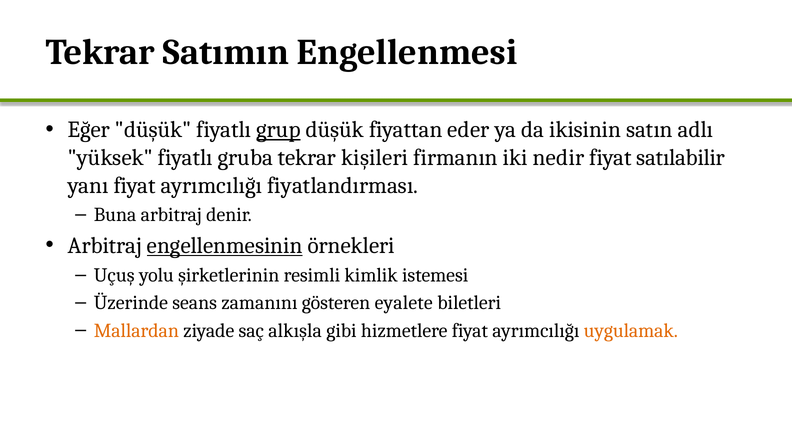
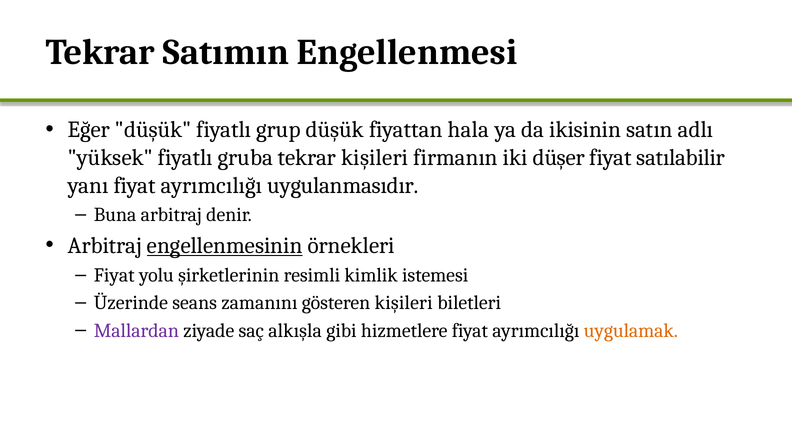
grup underline: present -> none
eder: eder -> hala
nedir: nedir -> düşer
fiyatlandırması: fiyatlandırması -> uygulanmasıdır
Uçuş at (114, 275): Uçuş -> Fiyat
gösteren eyalete: eyalete -> kişileri
Mallardan colour: orange -> purple
